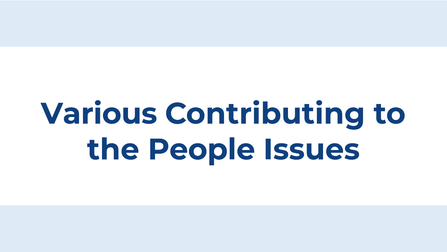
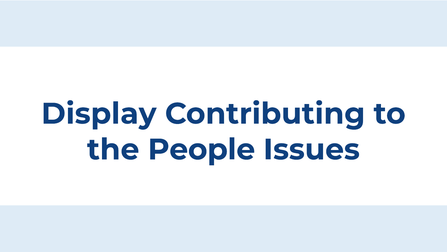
Various: Various -> Display
